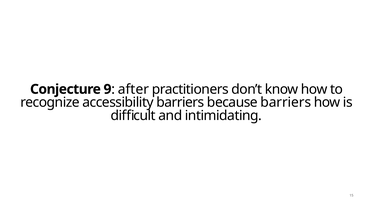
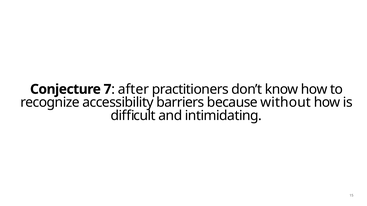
9: 9 -> 7
because barriers: barriers -> without
